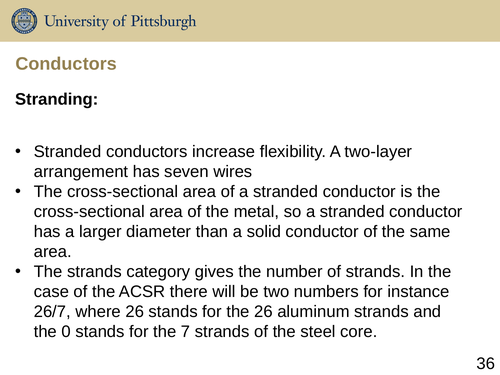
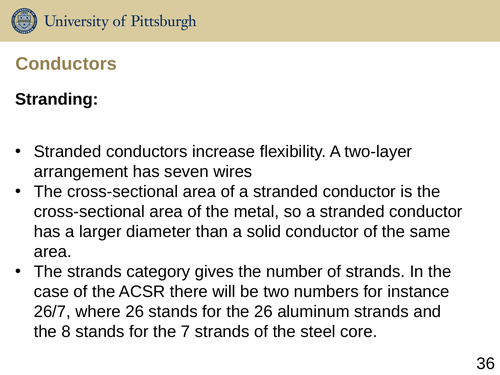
0: 0 -> 8
